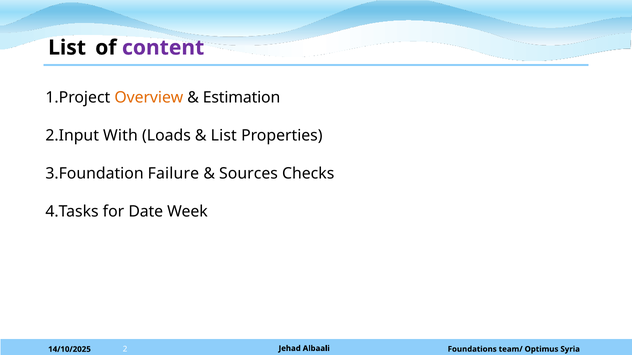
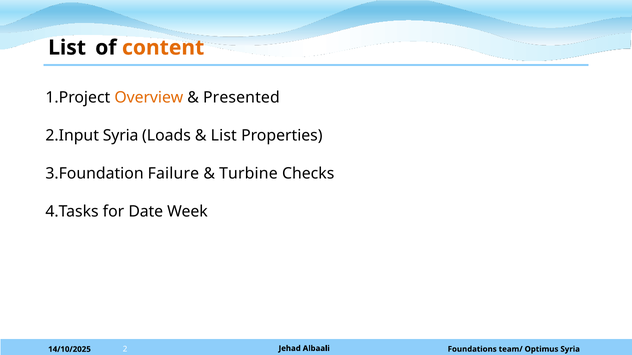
content colour: purple -> orange
Estimation: Estimation -> Presented
With at (120, 136): With -> Syria
Sources: Sources -> Turbine
